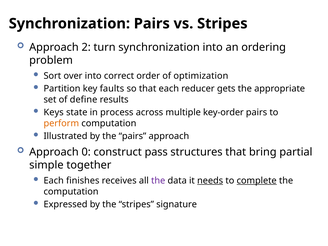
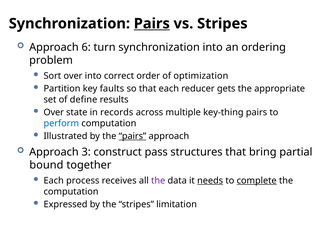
Pairs at (152, 24) underline: none -> present
2: 2 -> 6
Keys at (54, 112): Keys -> Over
process: process -> records
key-order: key-order -> key-thing
perform colour: orange -> blue
pairs at (133, 136) underline: none -> present
0: 0 -> 3
simple: simple -> bound
finishes: finishes -> process
signature: signature -> limitation
